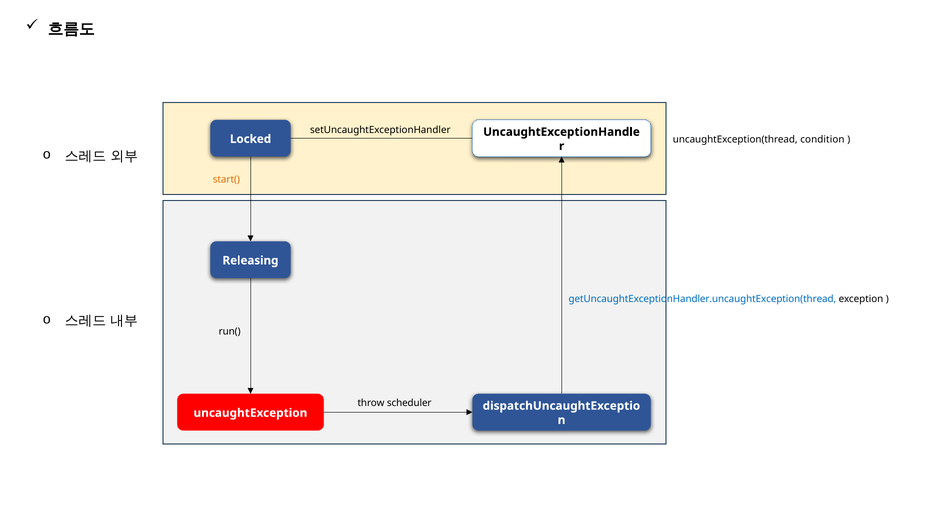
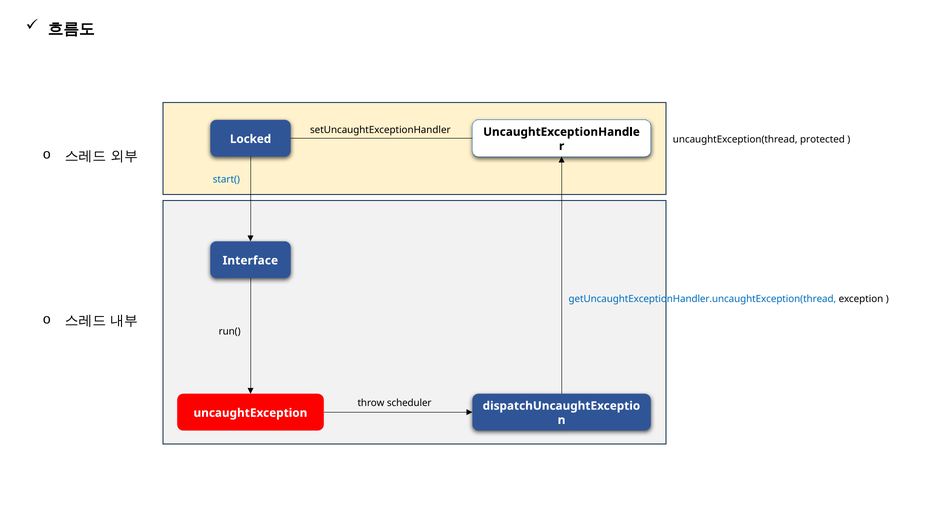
condition: condition -> protected
start( colour: orange -> blue
Releasing: Releasing -> Interface
